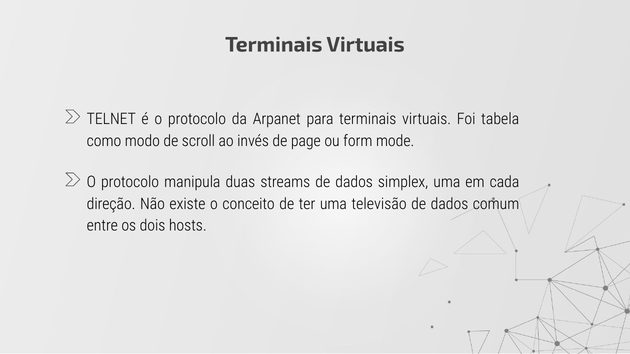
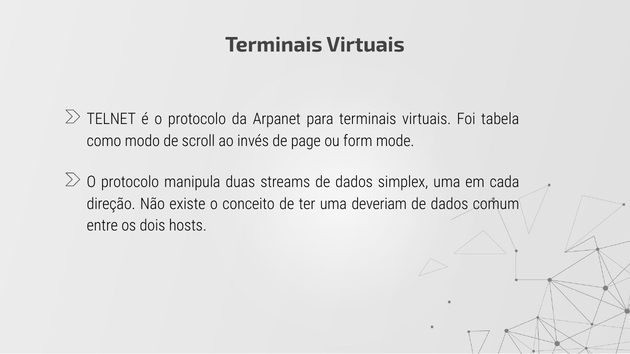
televisão: televisão -> deveriam
